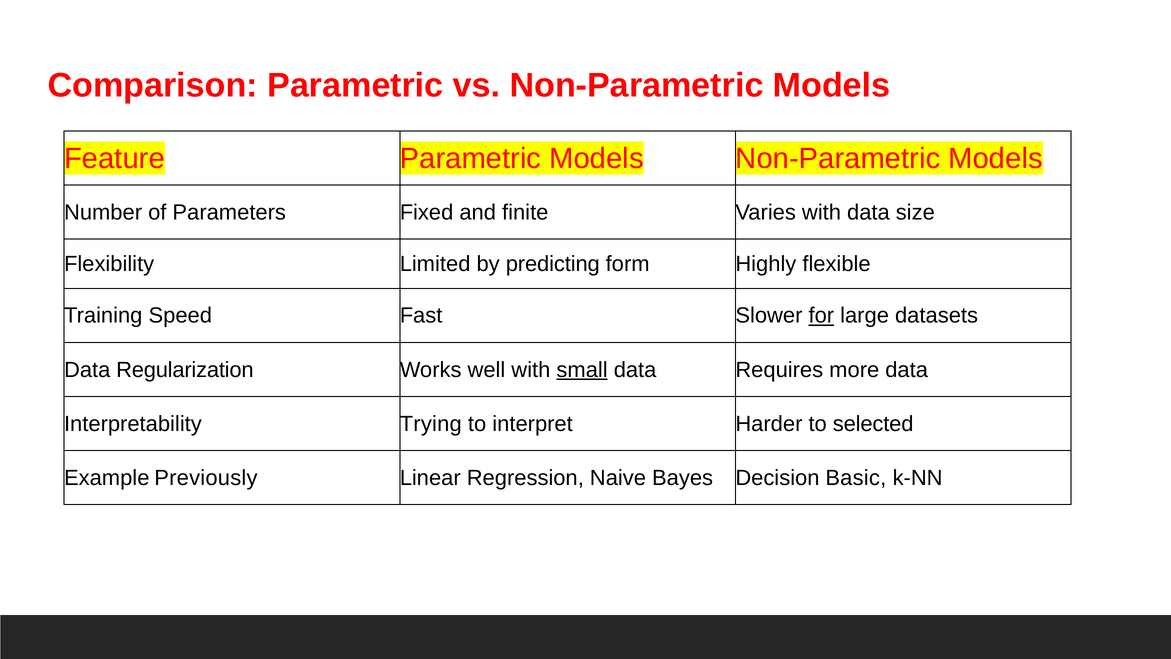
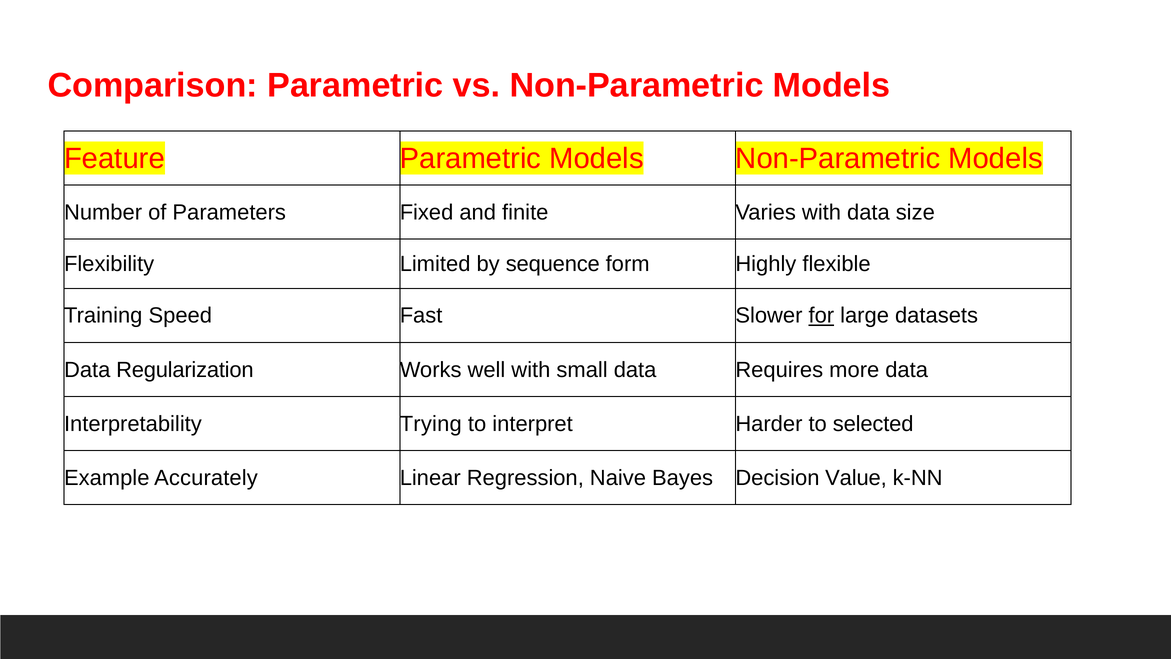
predicting: predicting -> sequence
small underline: present -> none
Previously: Previously -> Accurately
Basic: Basic -> Value
